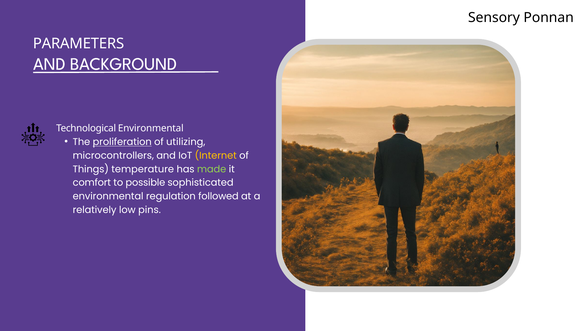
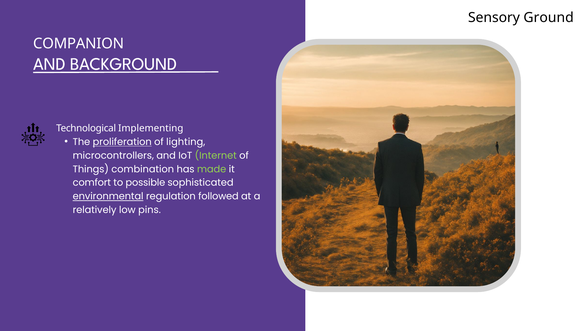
Ponnan: Ponnan -> Ground
PARAMETERS: PARAMETERS -> COMPANION
Technological Environmental: Environmental -> Implementing
utilizing: utilizing -> lighting
Internet colour: yellow -> light green
temperature: temperature -> combination
environmental at (108, 196) underline: none -> present
